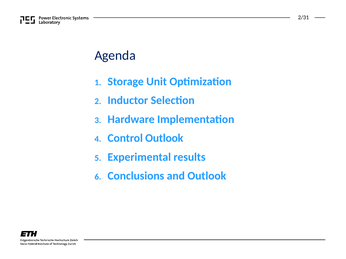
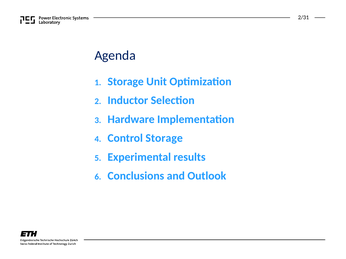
Control Outlook: Outlook -> Storage
